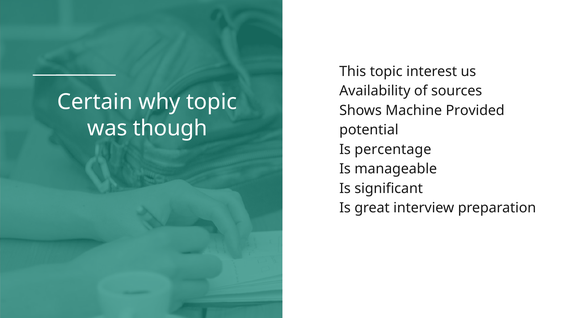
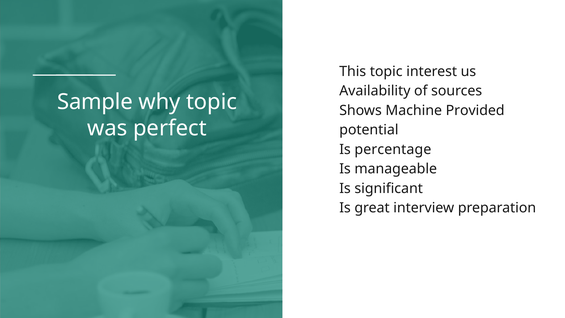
Certain: Certain -> Sample
though: though -> perfect
